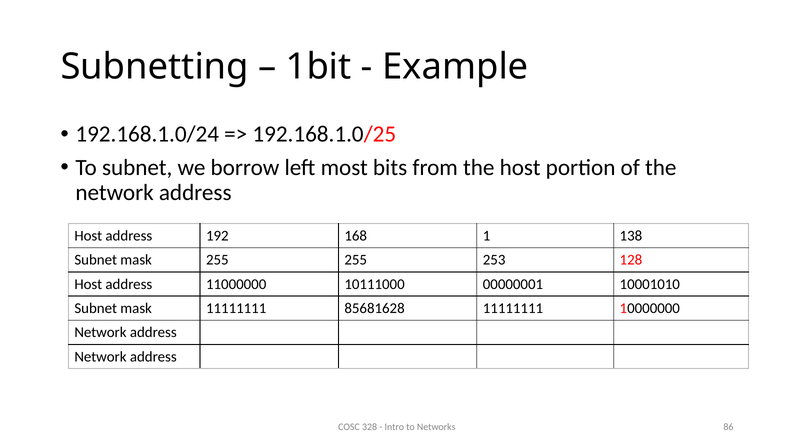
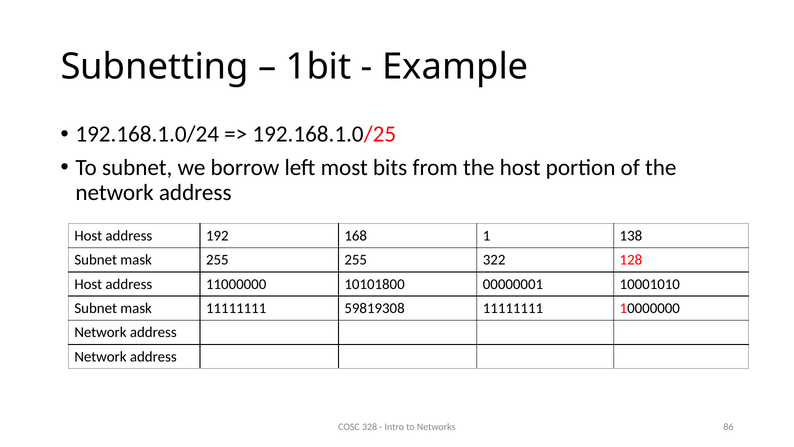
253: 253 -> 322
10111000: 10111000 -> 10101800
85681628: 85681628 -> 59819308
